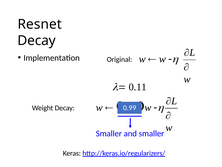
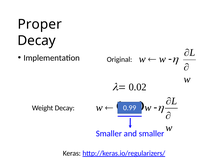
Resnet: Resnet -> Proper
0.11: 0.11 -> 0.02
